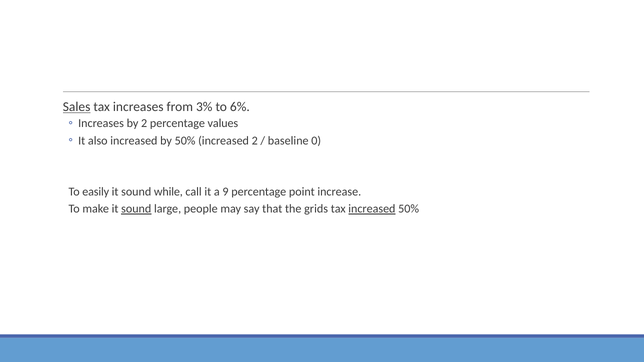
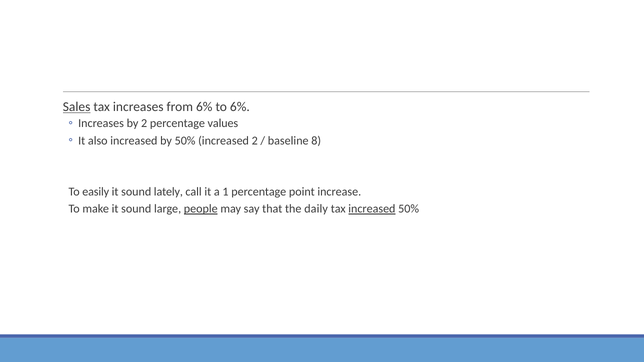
from 3%: 3% -> 6%
0: 0 -> 8
while: while -> lately
9: 9 -> 1
sound at (136, 209) underline: present -> none
people underline: none -> present
grids: grids -> daily
